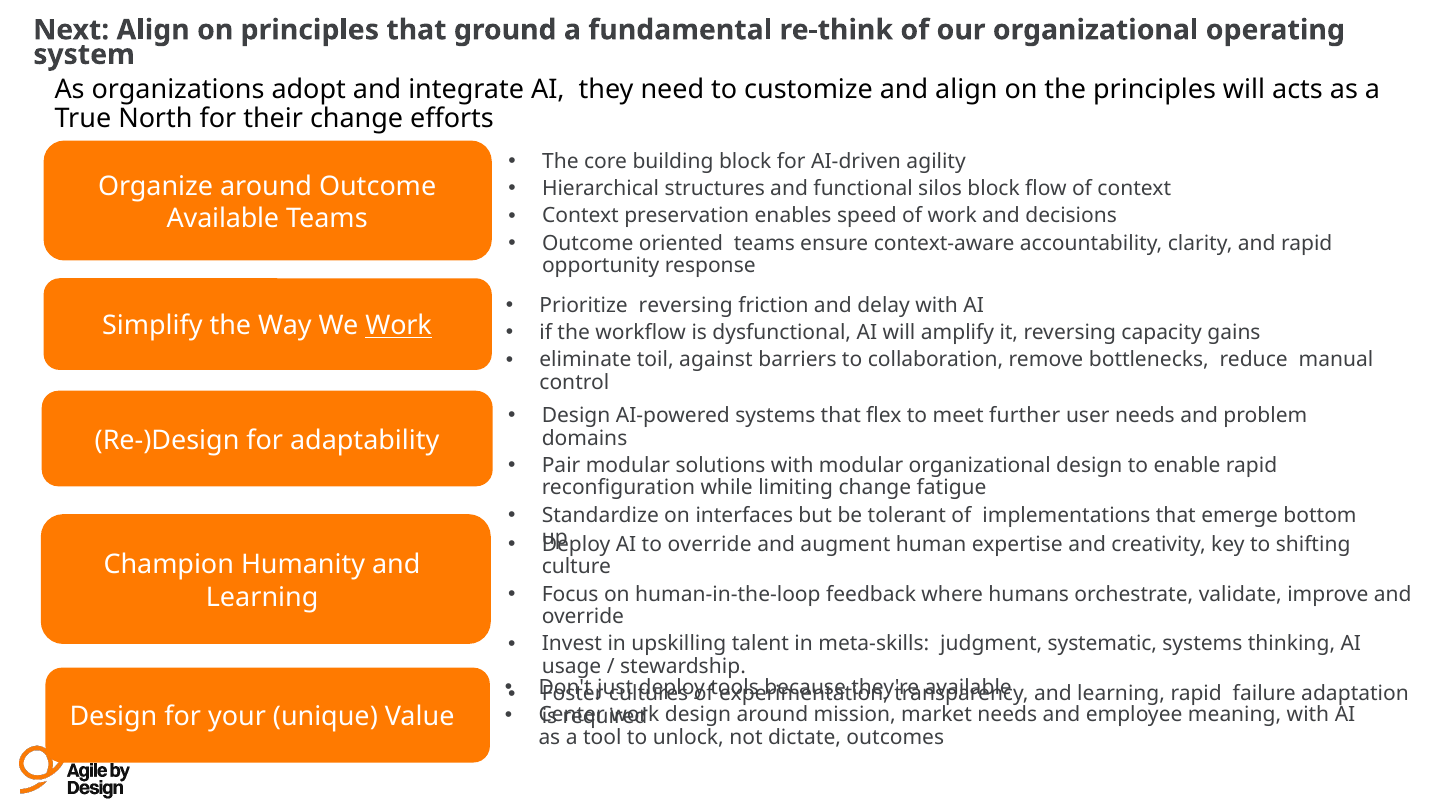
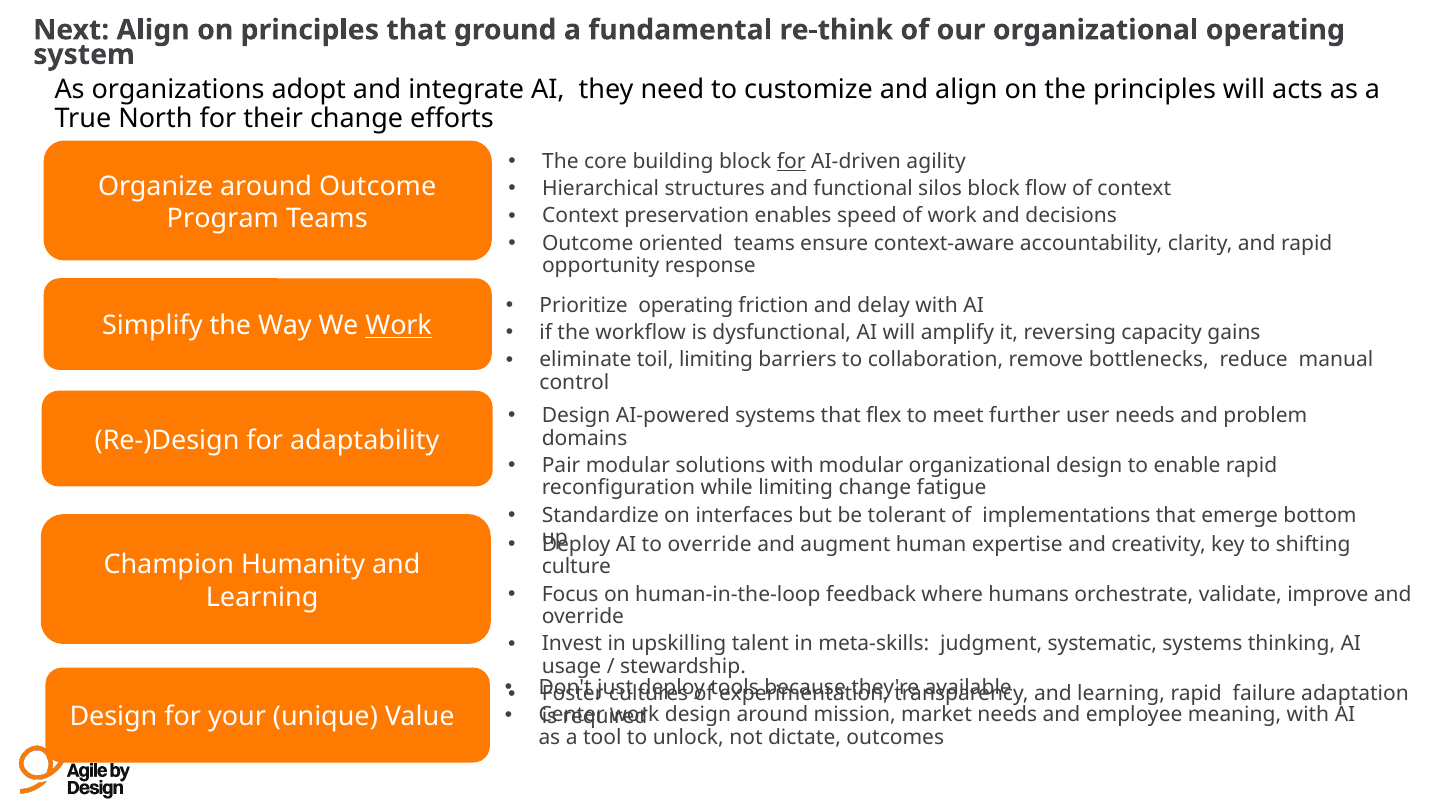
for at (791, 161) underline: none -> present
Available at (223, 218): Available -> Program
Prioritize reversing: reversing -> operating
toil against: against -> limiting
